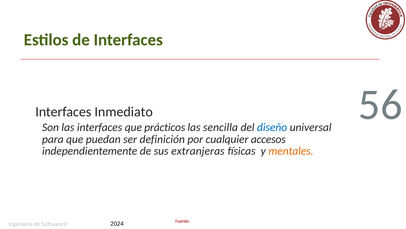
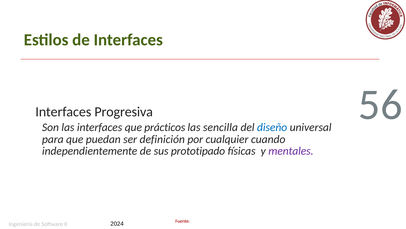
Inmediato: Inmediato -> Progresiva
accesos: accesos -> cuando
extranjeras: extranjeras -> prototipado
mentales colour: orange -> purple
